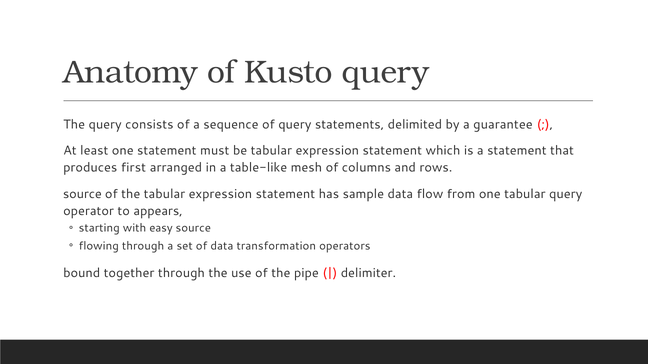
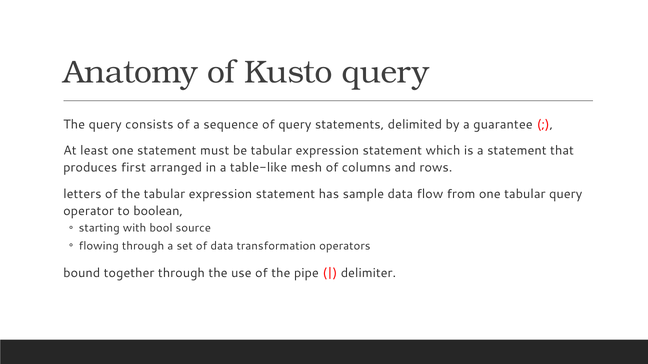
source at (82, 194): source -> letters
appears: appears -> boolean
easy: easy -> bool
